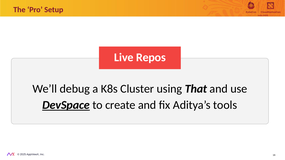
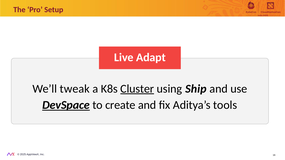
Repos: Repos -> Adapt
debug: debug -> tweak
Cluster underline: none -> present
That: That -> Ship
